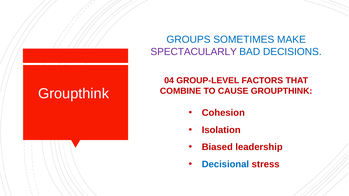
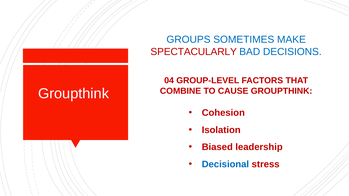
SPECTACULARLY colour: purple -> red
